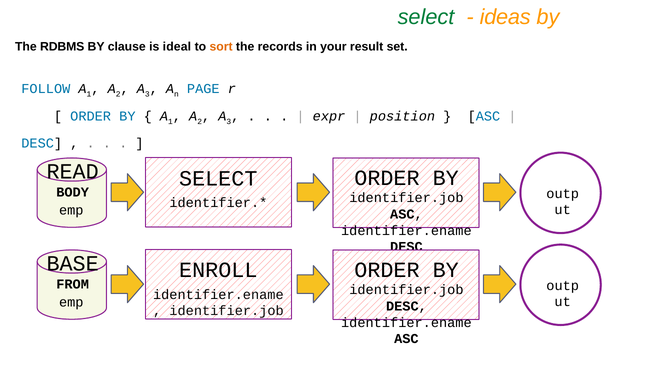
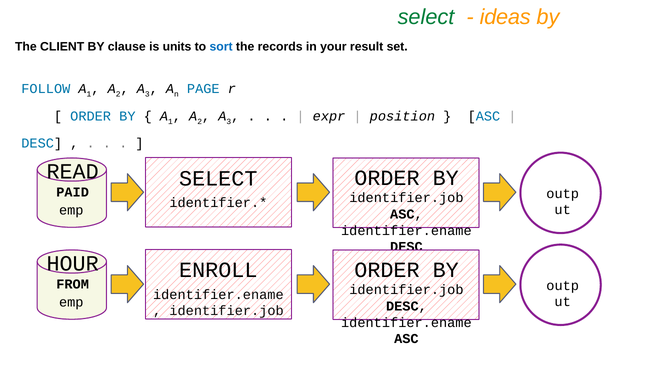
RDBMS: RDBMS -> CLIENT
ideal: ideal -> units
sort colour: orange -> blue
BODY: BODY -> PAID
BASE: BASE -> HOUR
